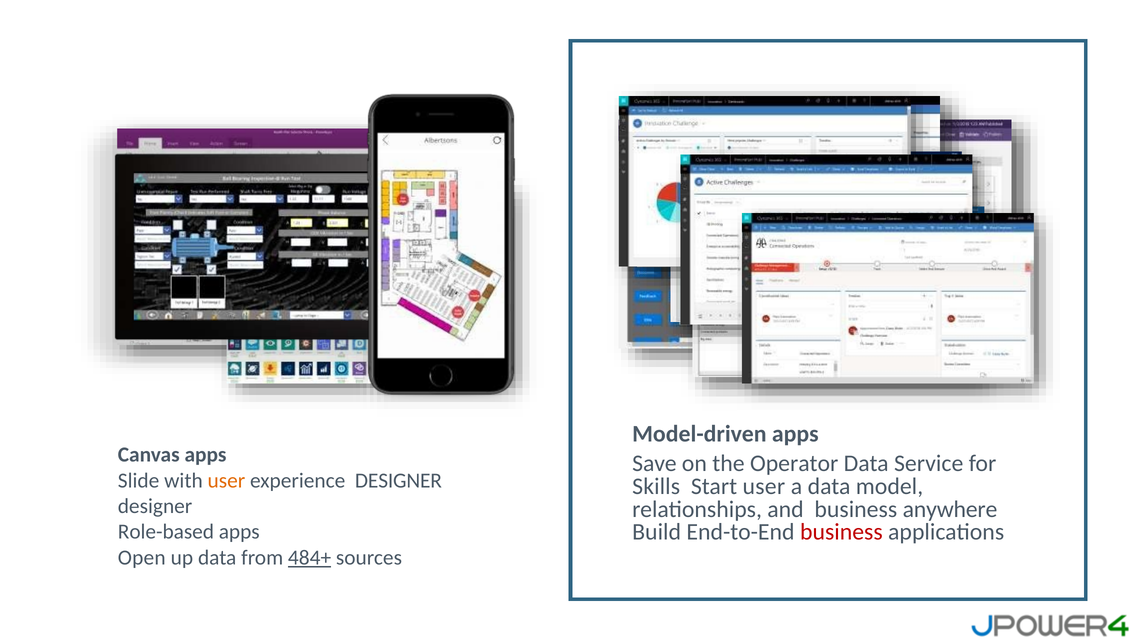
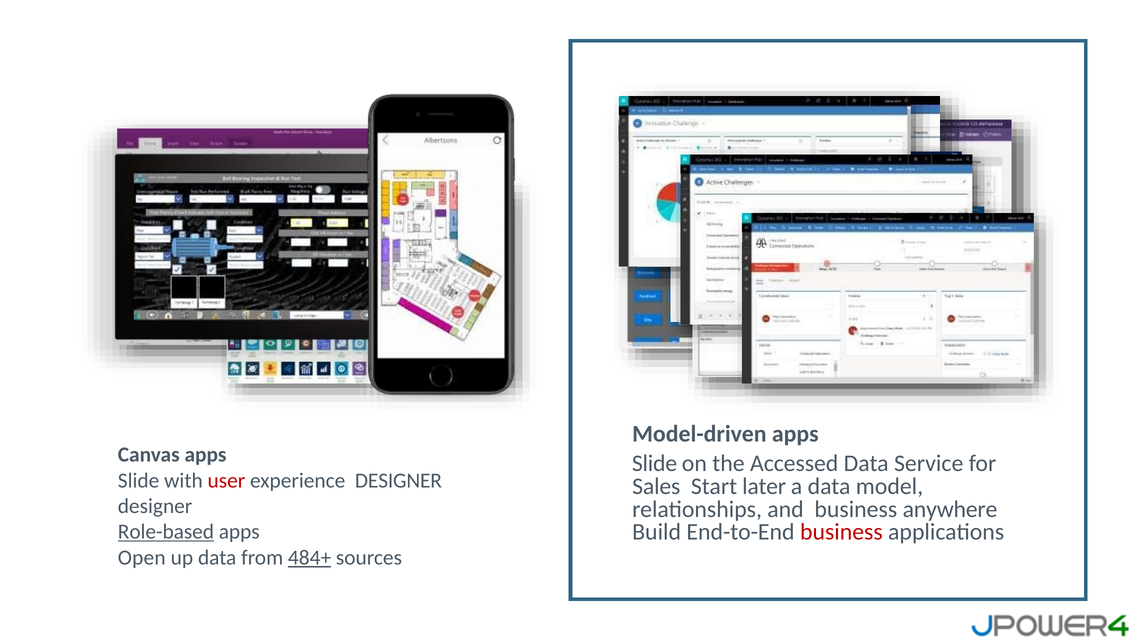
Save at (654, 463): Save -> Slide
Operator: Operator -> Accessed
user at (226, 480) colour: orange -> red
Skills: Skills -> Sales
Start user: user -> later
Role-based underline: none -> present
